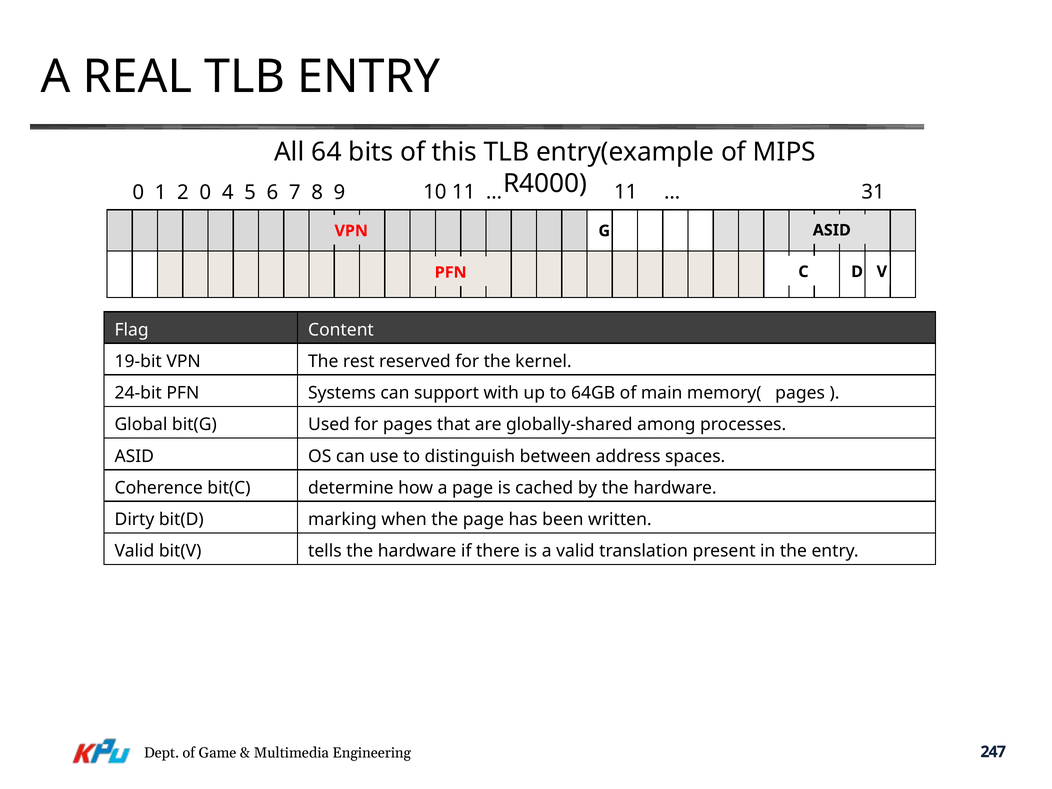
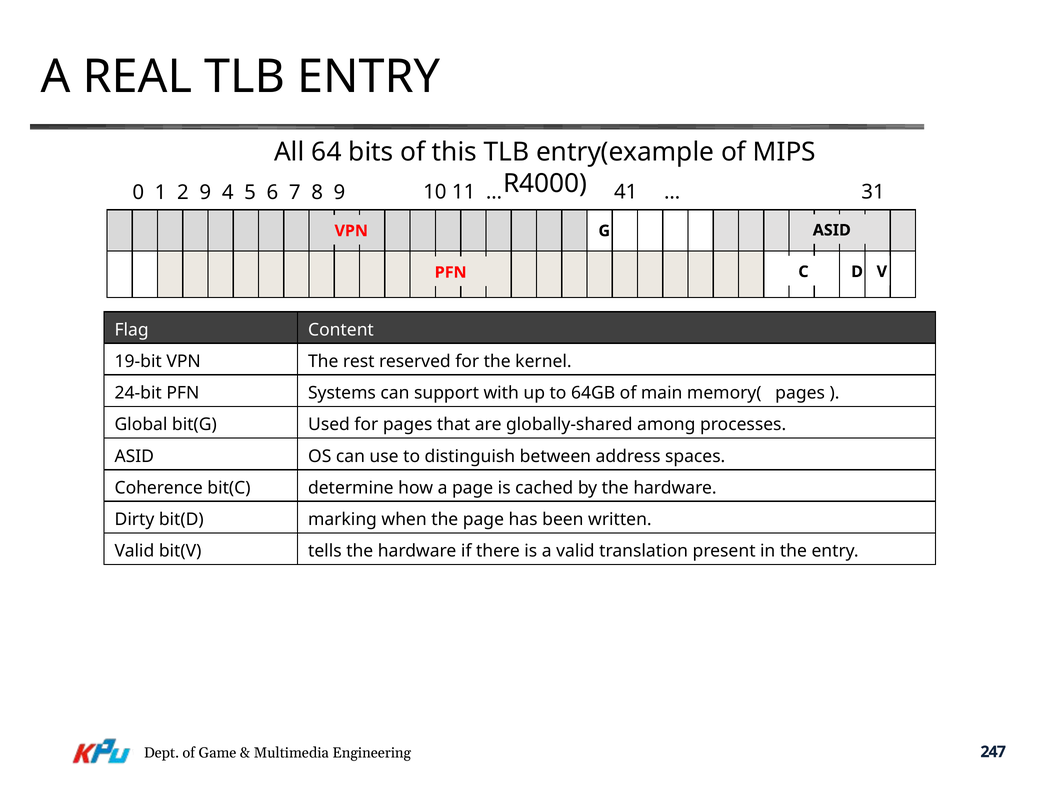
2 0: 0 -> 9
11 at (626, 192): 11 -> 41
